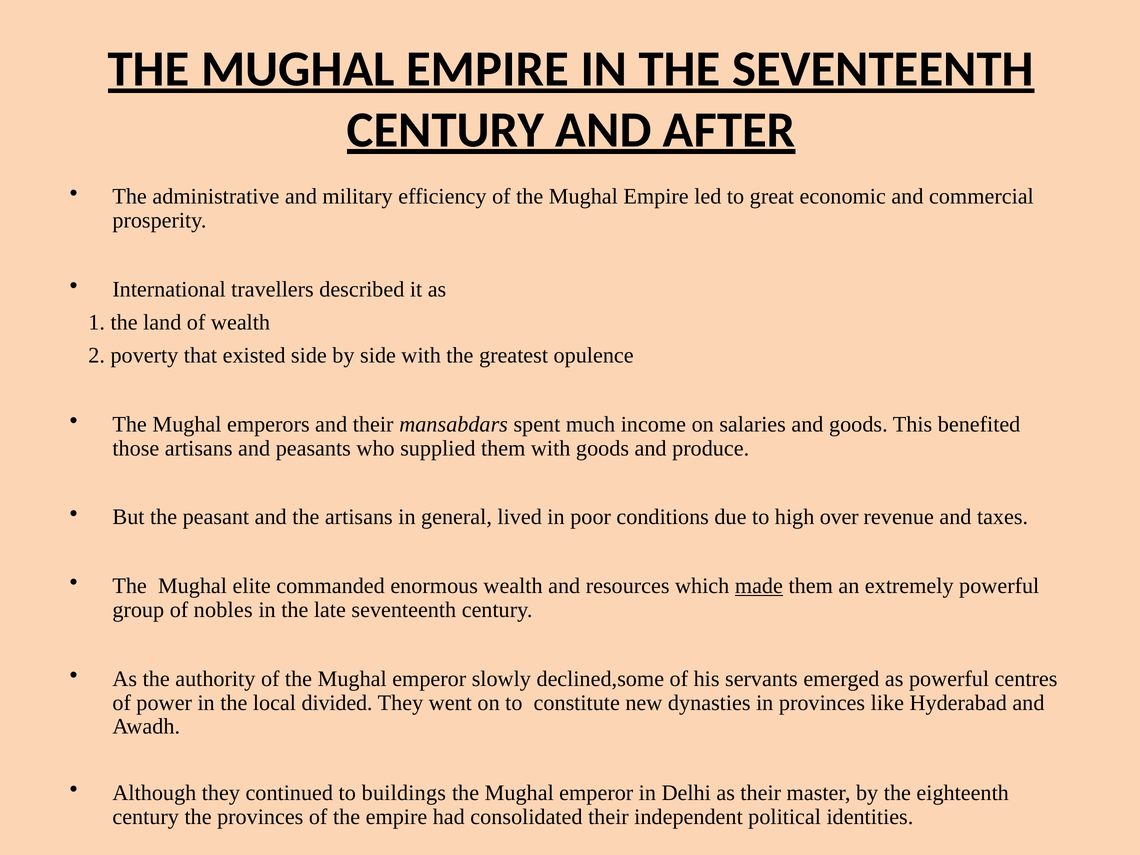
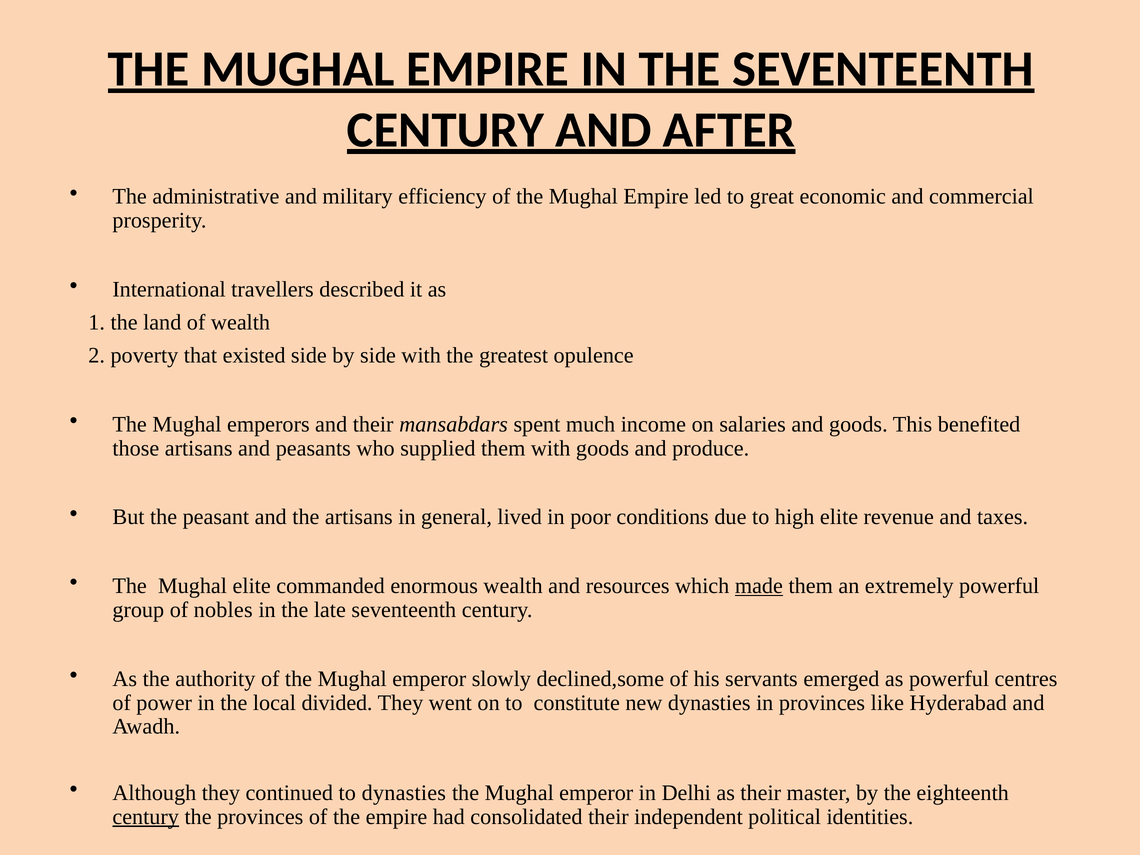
high over: over -> elite
to buildings: buildings -> dynasties
century at (146, 817) underline: none -> present
